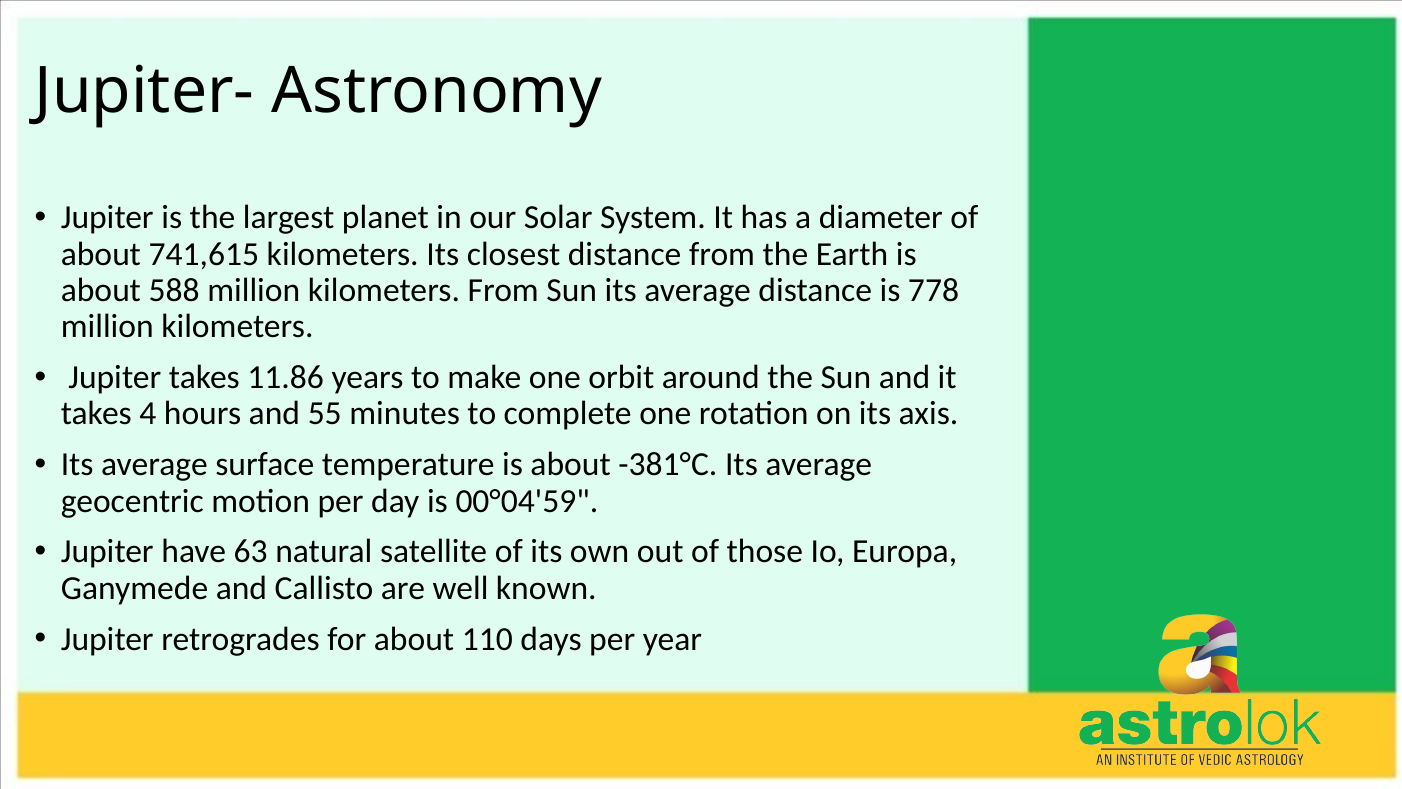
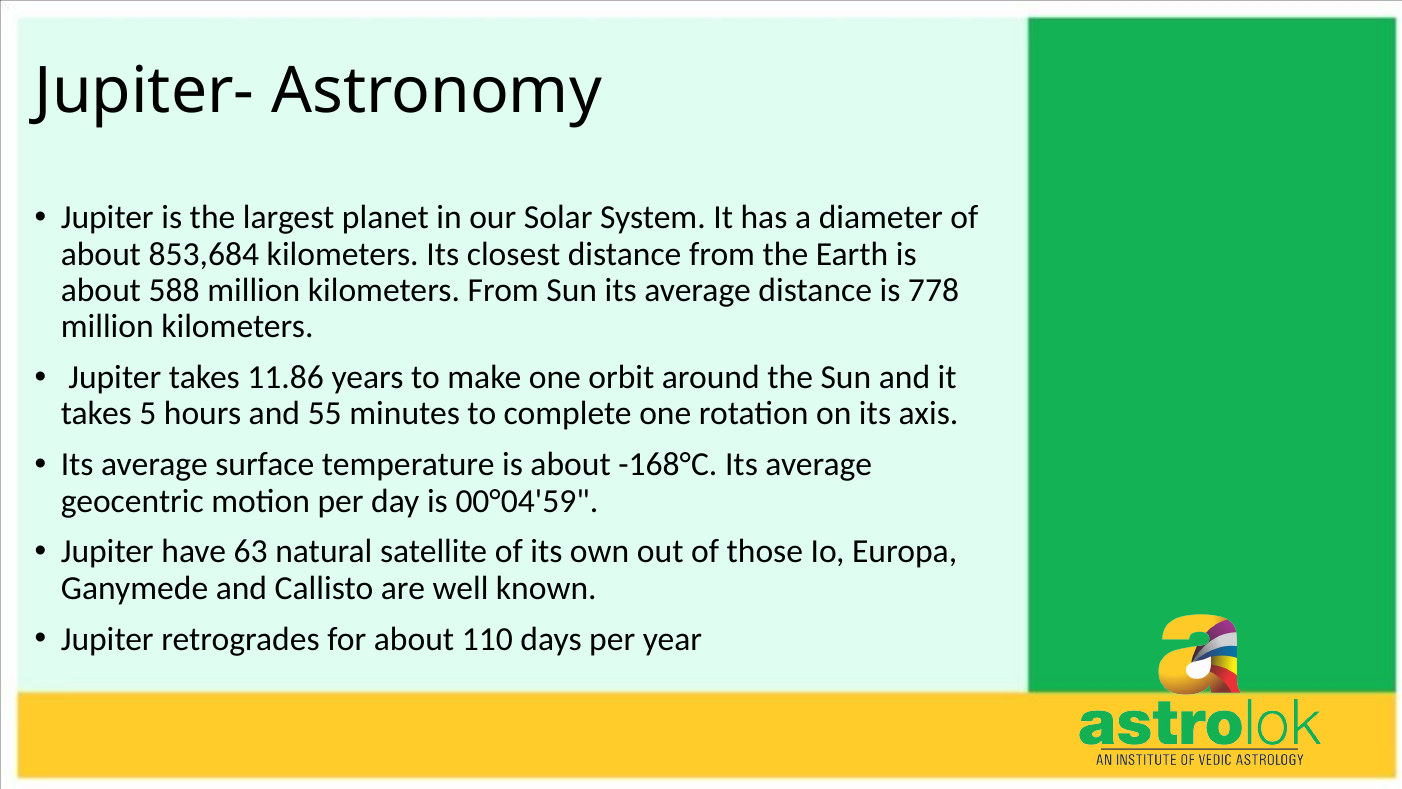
741,615: 741,615 -> 853,684
4: 4 -> 5
-381°C: -381°C -> -168°C
